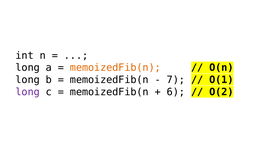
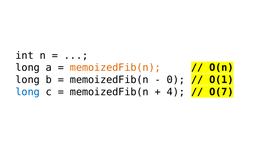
7: 7 -> 0
long at (28, 92) colour: purple -> blue
6: 6 -> 4
O(2: O(2 -> O(7
